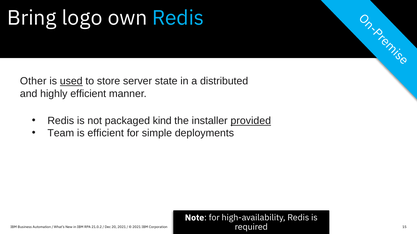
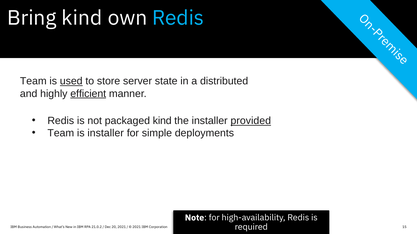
Bring logo: logo -> kind
Other at (33, 81): Other -> Team
efficient at (88, 94) underline: none -> present
is efficient: efficient -> installer
